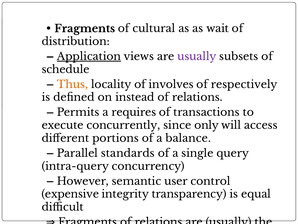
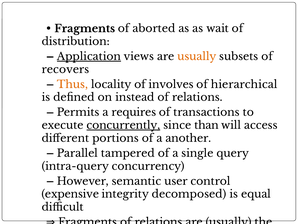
cultural: cultural -> aborted
usually at (197, 56) colour: purple -> orange
schedule: schedule -> recovers
respectively: respectively -> hierarchical
concurrently underline: none -> present
only: only -> than
balance: balance -> another
standards: standards -> tampered
transparency: transparency -> decomposed
